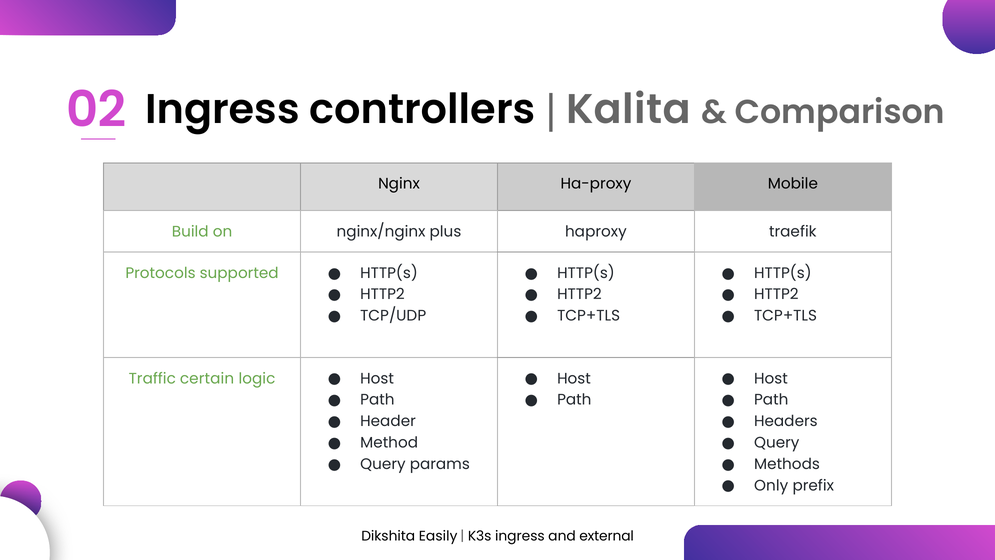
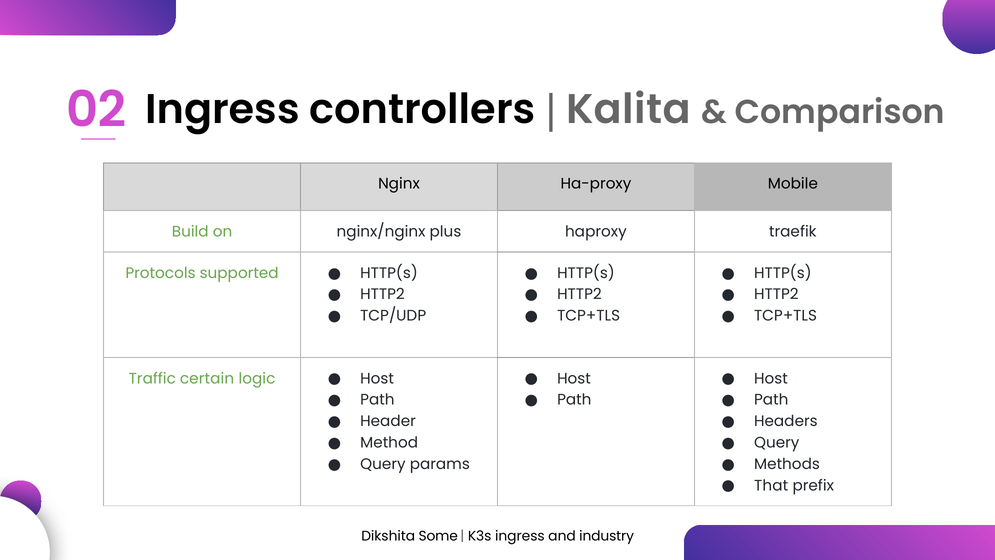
Only: Only -> That
Easily: Easily -> Some
external: external -> industry
